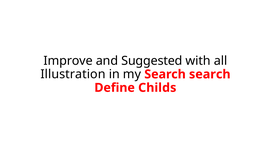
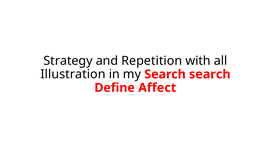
Improve: Improve -> Strategy
Suggested: Suggested -> Repetition
Childs: Childs -> Affect
